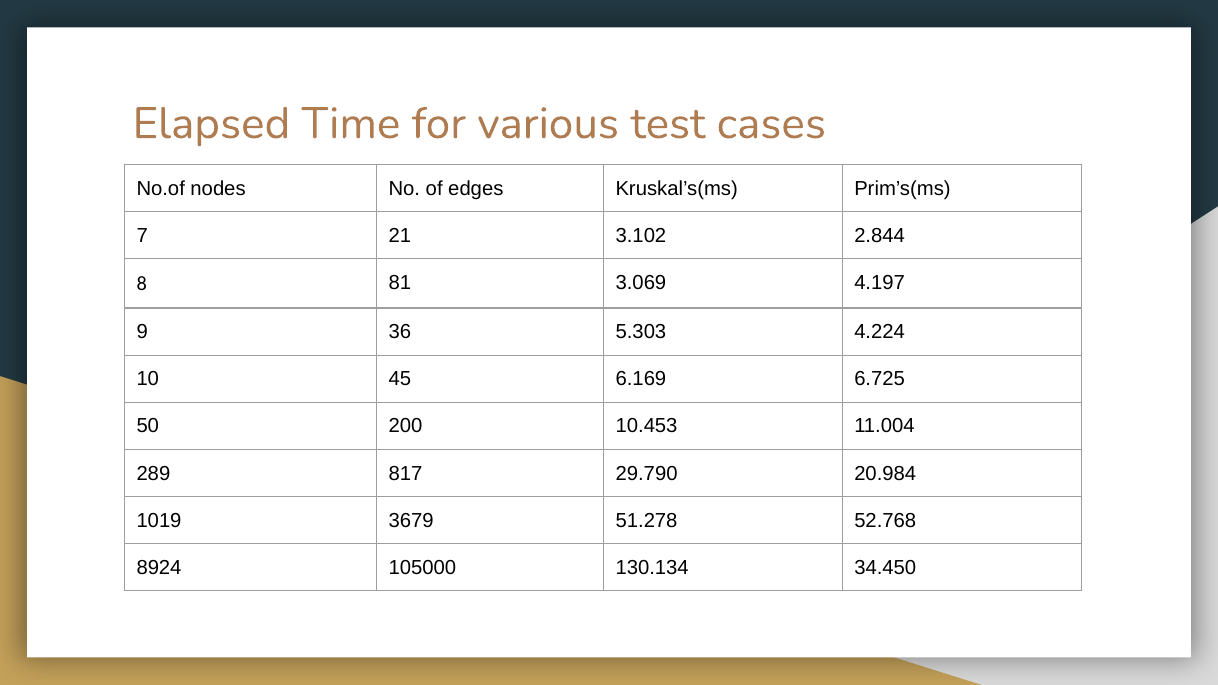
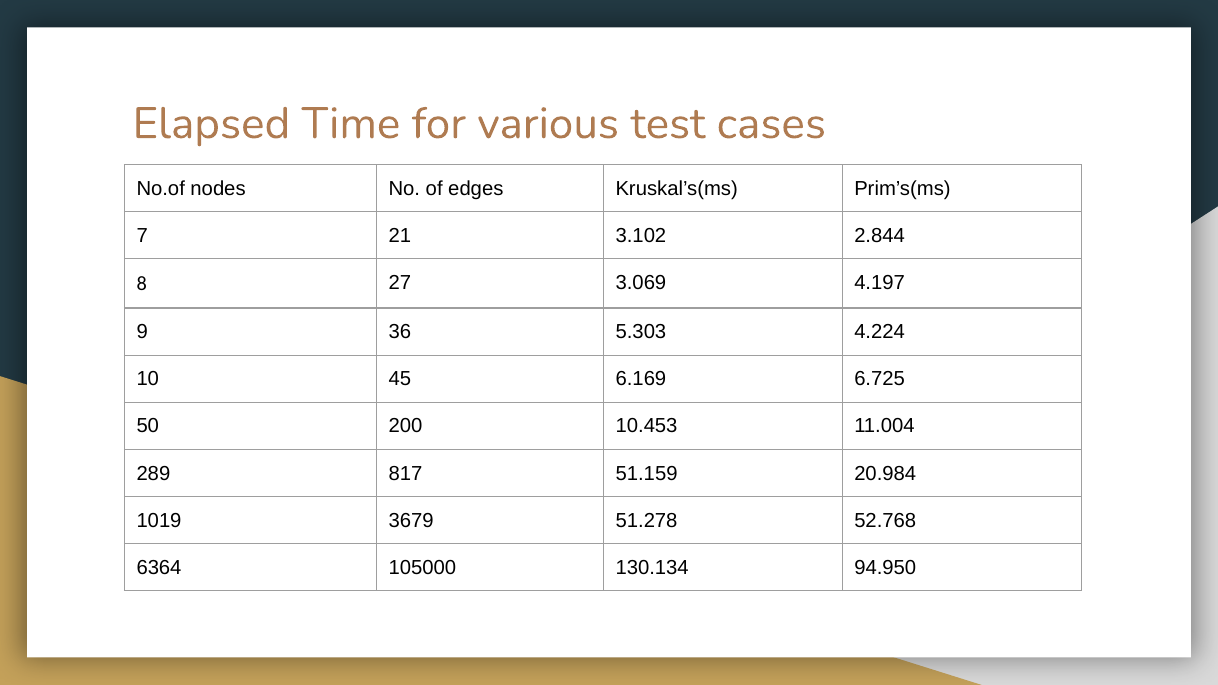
81: 81 -> 27
29.790: 29.790 -> 51.159
8924: 8924 -> 6364
34.450: 34.450 -> 94.950
